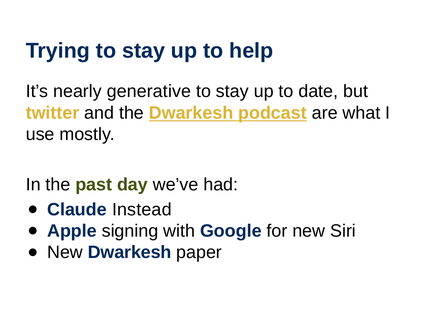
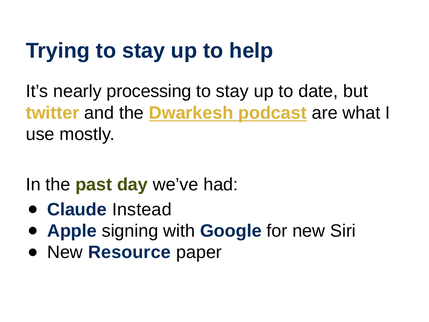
generative: generative -> processing
New Dwarkesh: Dwarkesh -> Resource
